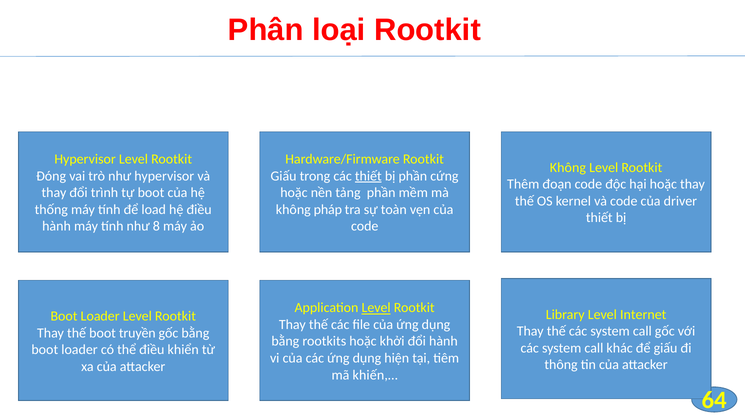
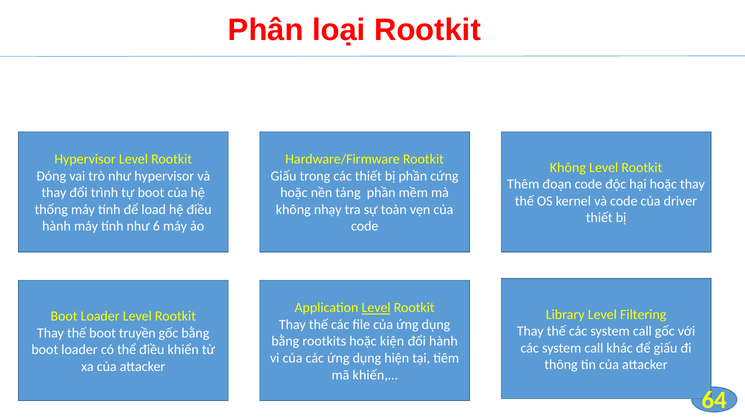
thiết at (368, 176) underline: present -> none
pháp: pháp -> nhạy
8: 8 -> 6
Internet: Internet -> Filtering
khởi: khởi -> kiện
